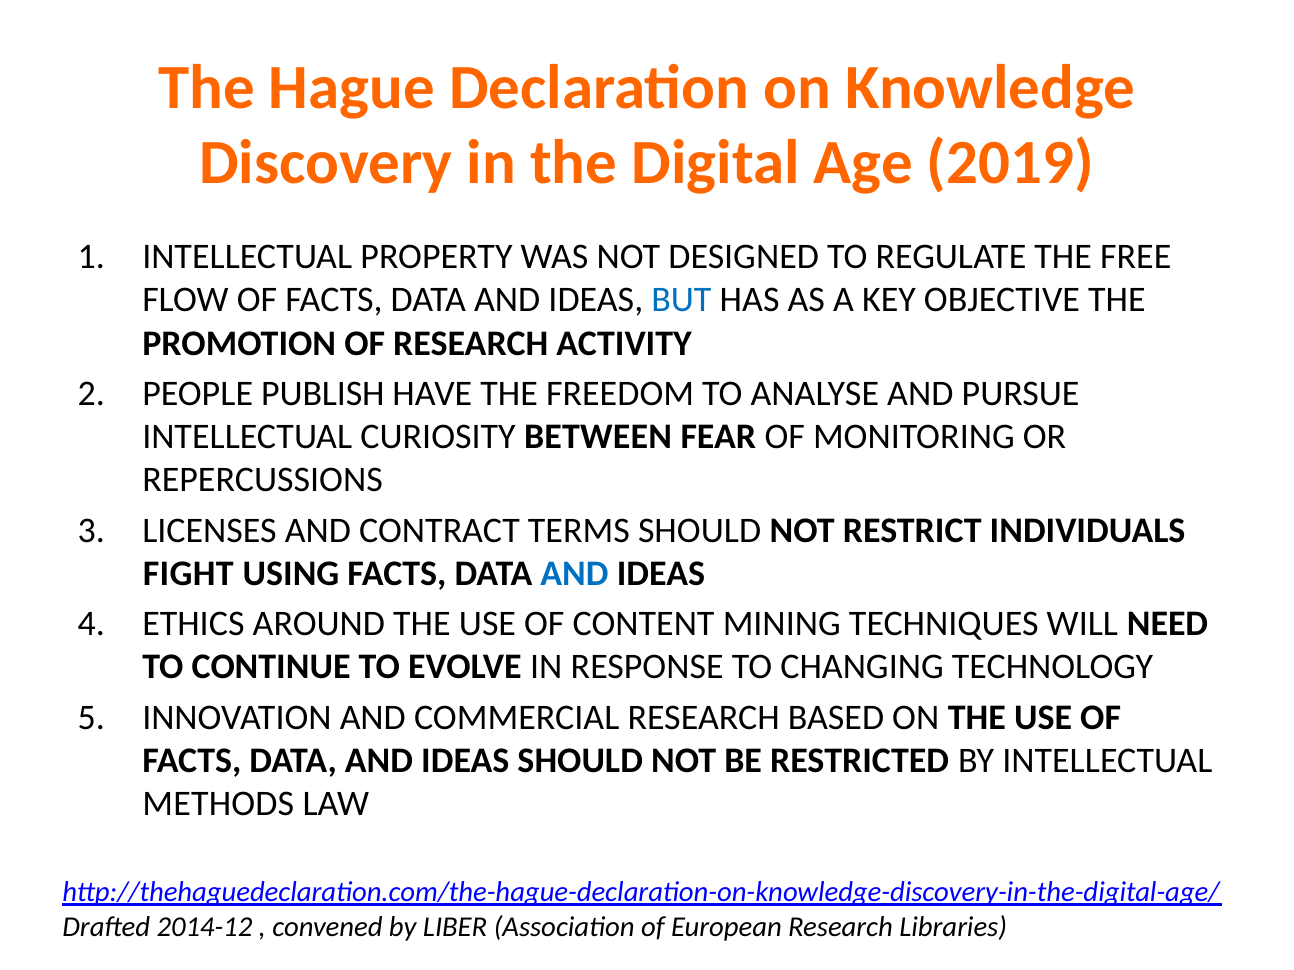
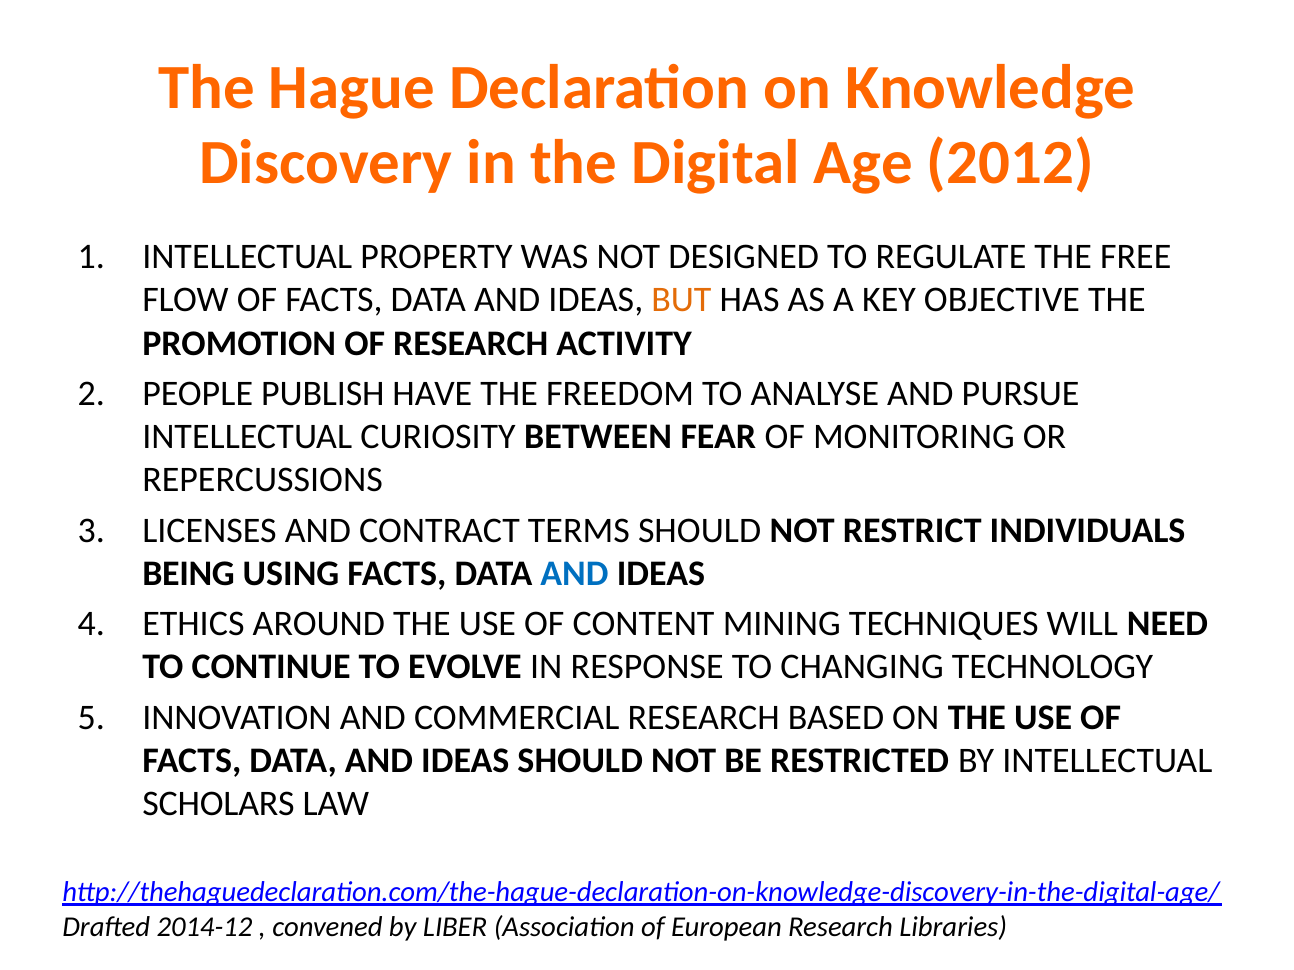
2019: 2019 -> 2012
BUT colour: blue -> orange
FIGHT: FIGHT -> BEING
METHODS: METHODS -> SCHOLARS
